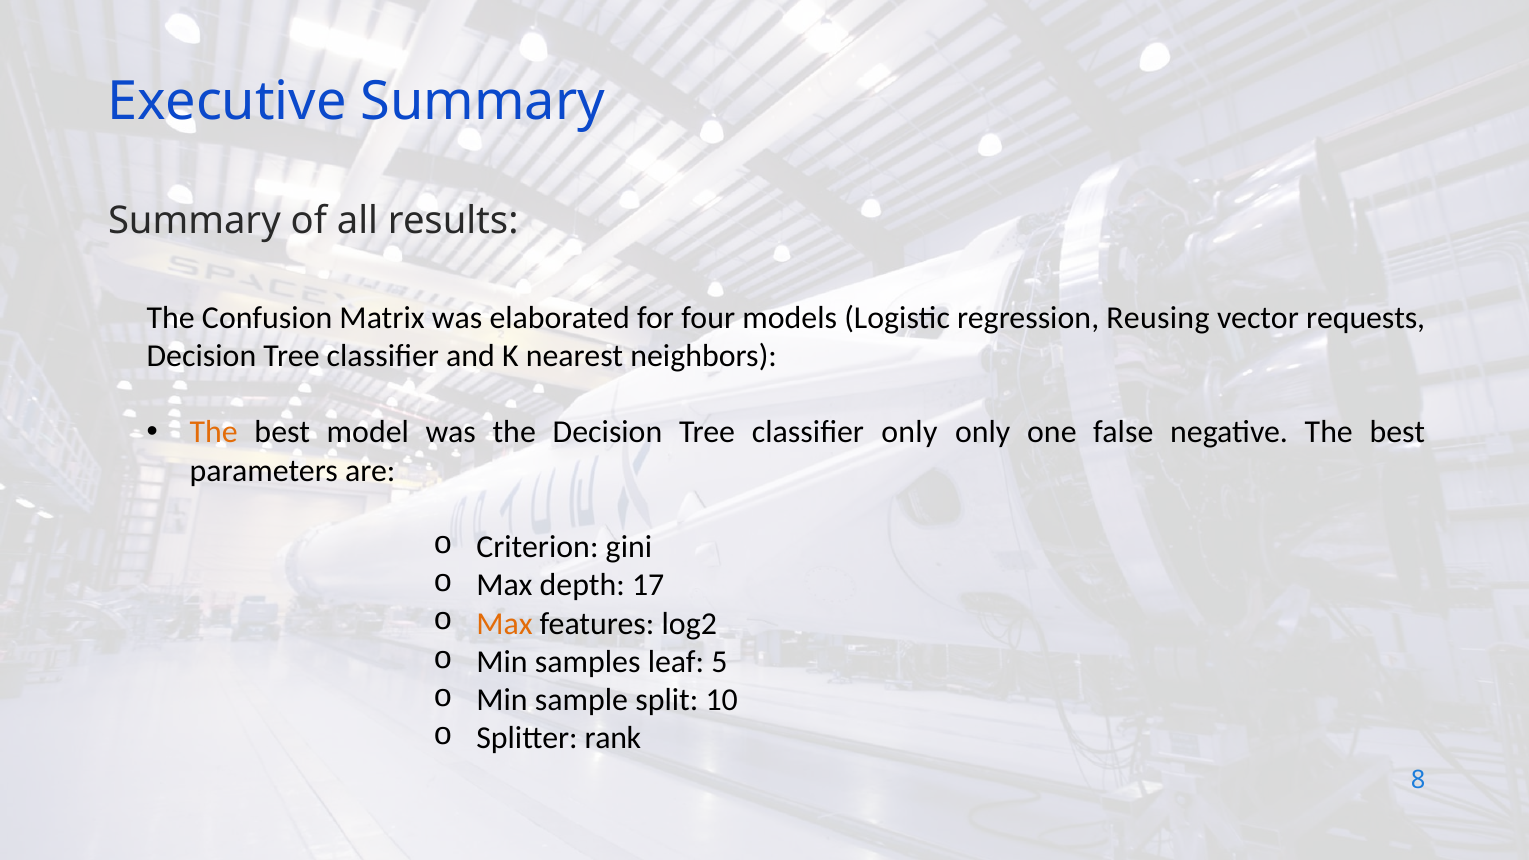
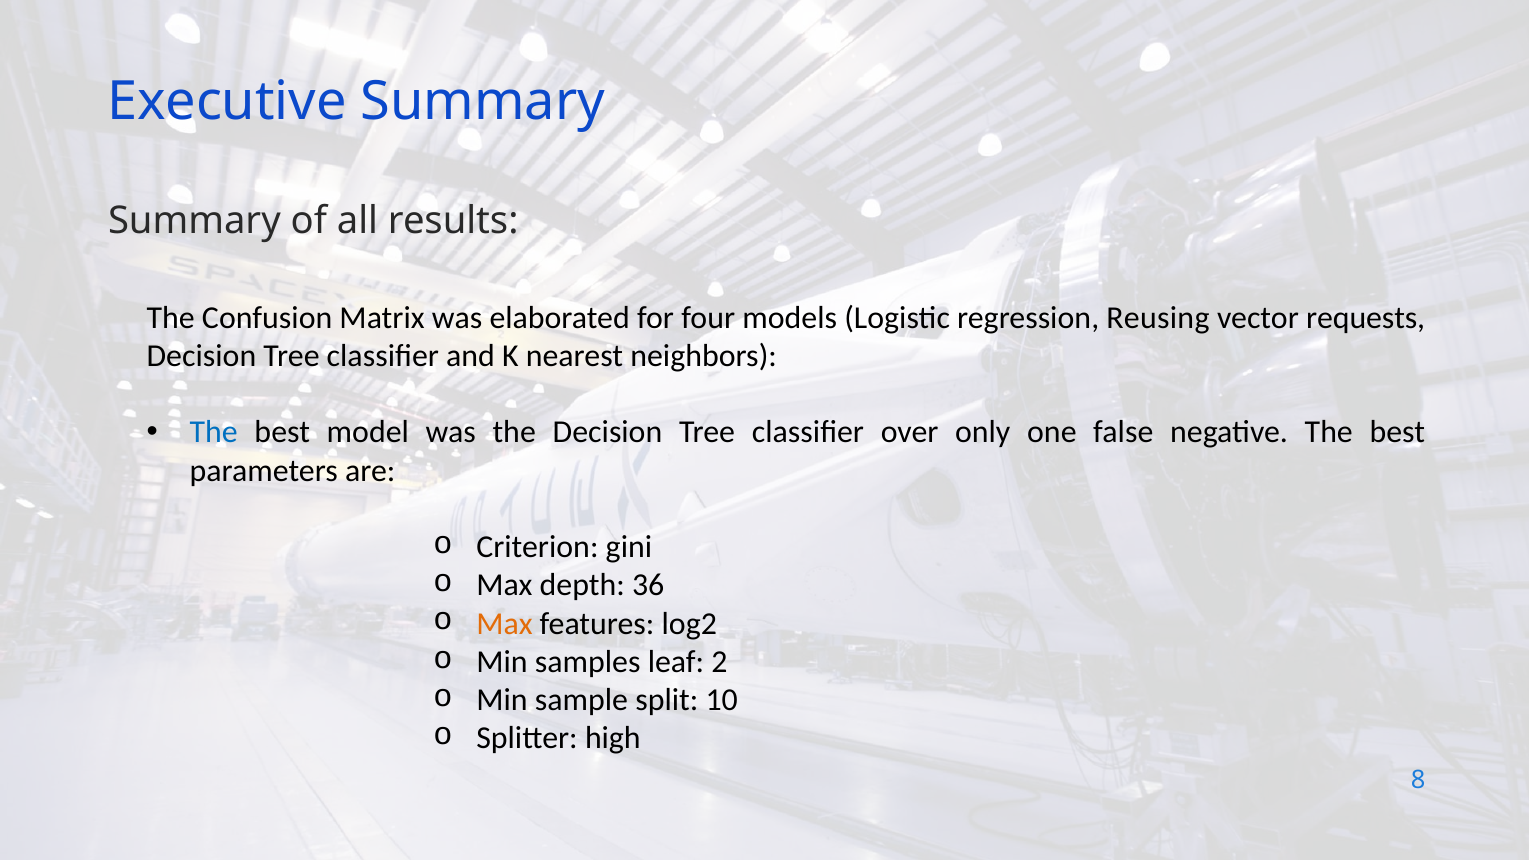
The at (214, 432) colour: orange -> blue
classifier only: only -> over
17: 17 -> 36
5: 5 -> 2
rank: rank -> high
